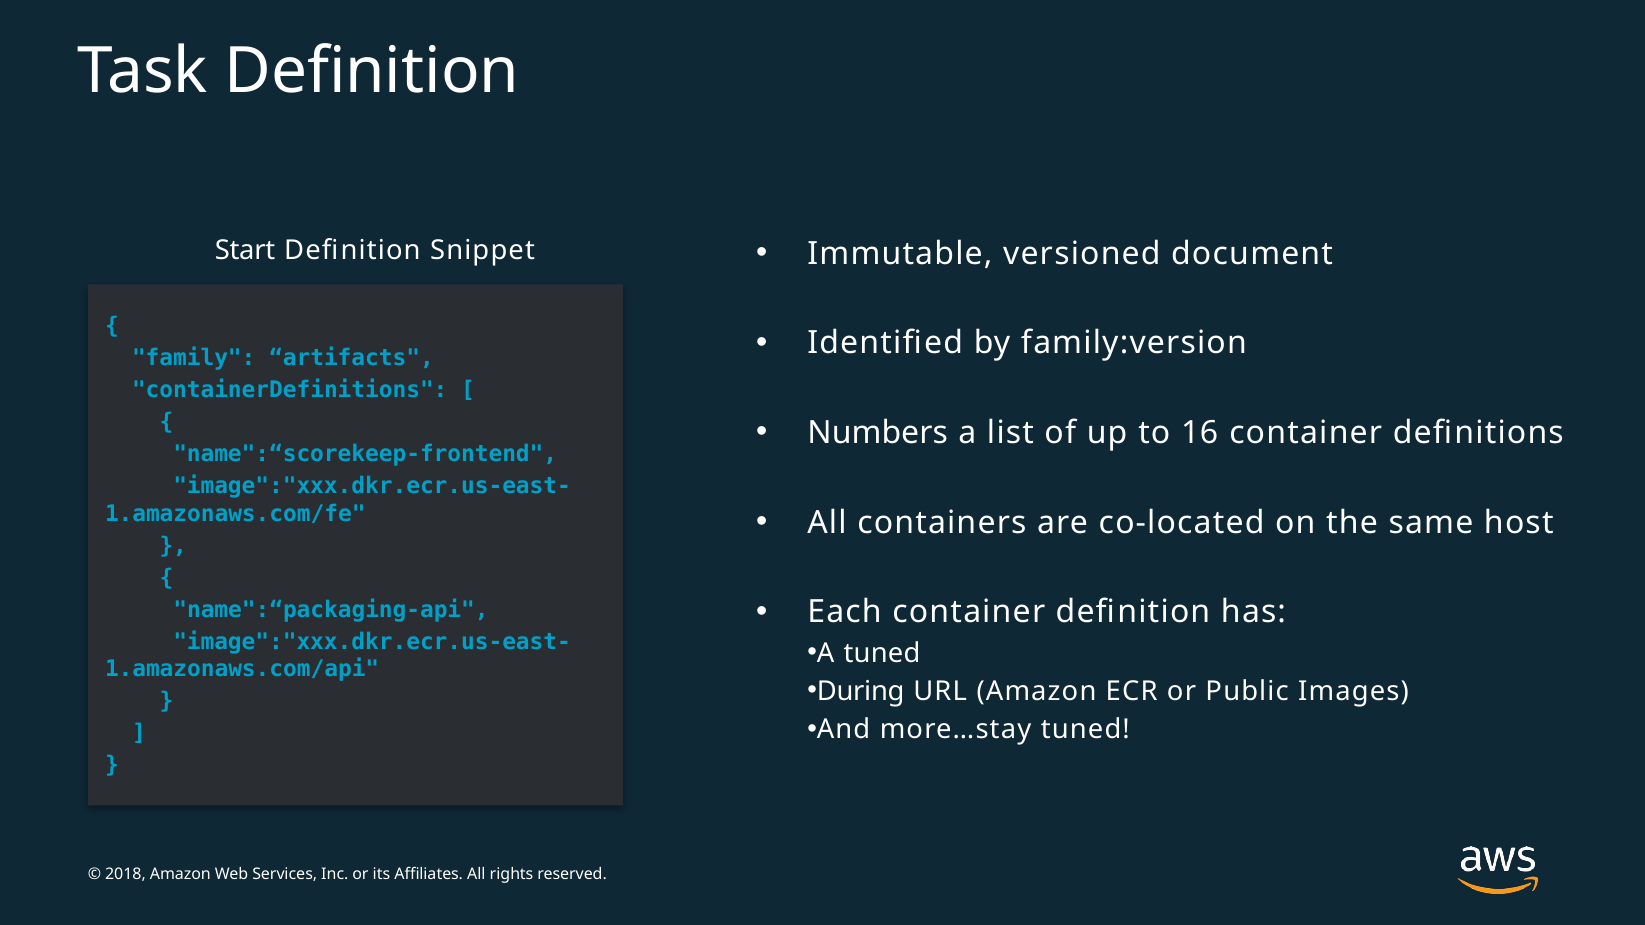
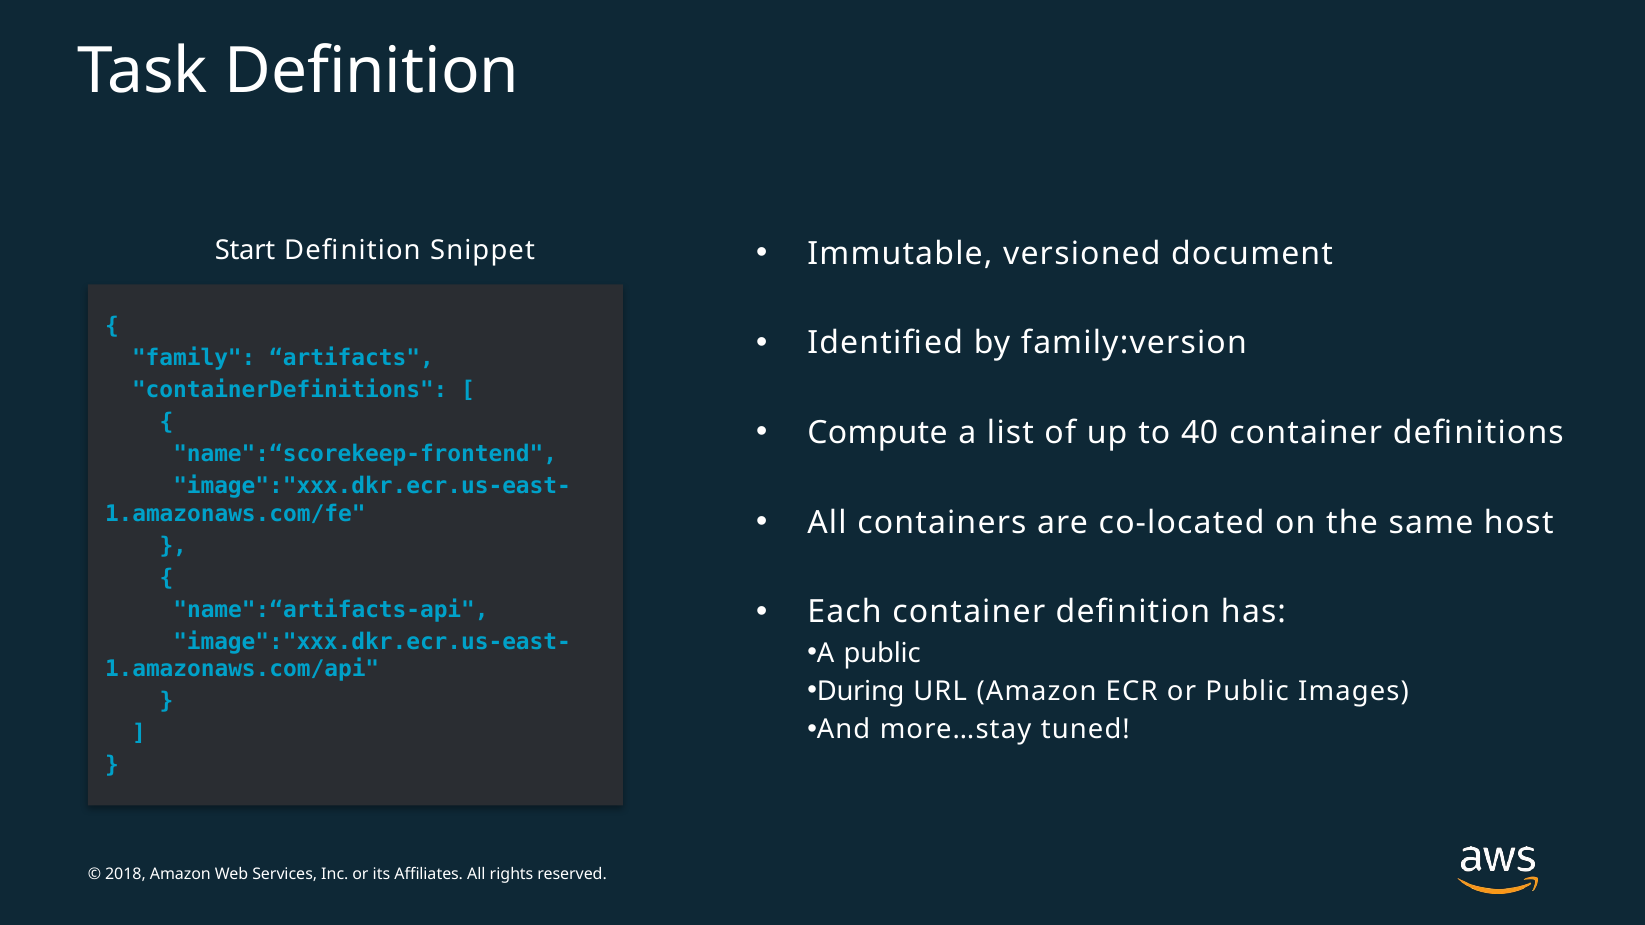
Numbers: Numbers -> Compute
16: 16 -> 40
name":“packaging-api: name":“packaging-api -> name":“artifacts-api
A tuned: tuned -> public
